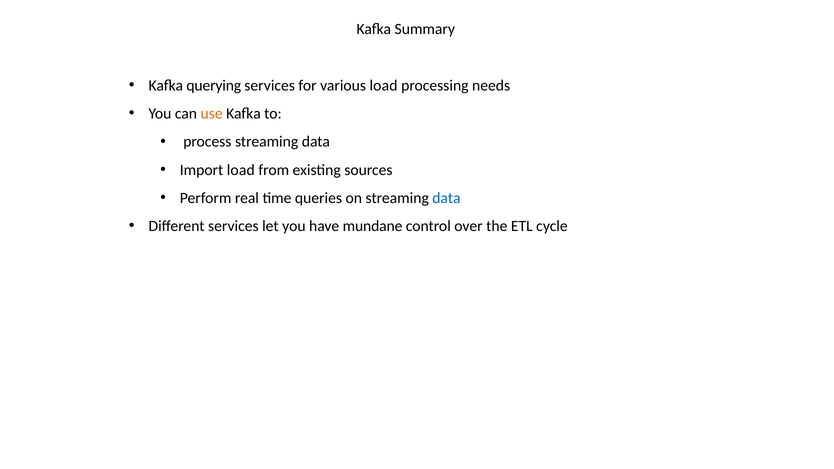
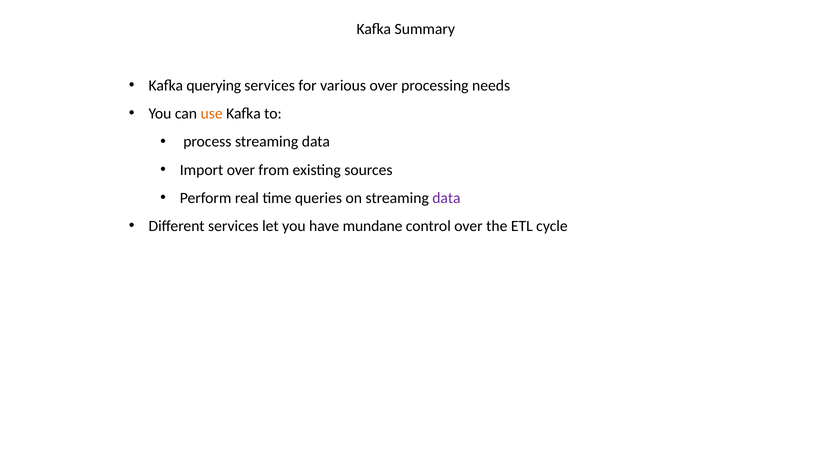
various load: load -> over
Import load: load -> over
data at (446, 198) colour: blue -> purple
